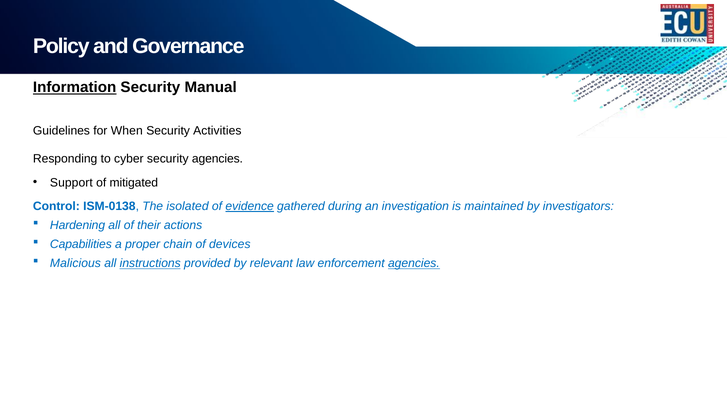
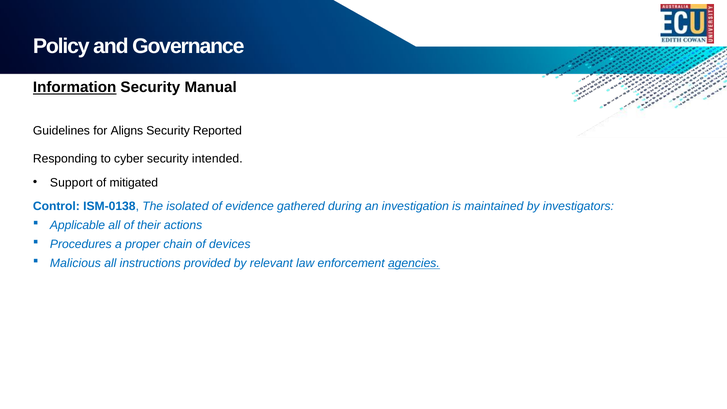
When: When -> Aligns
Activities: Activities -> Reported
security agencies: agencies -> intended
evidence underline: present -> none
Hardening: Hardening -> Applicable
Capabilities: Capabilities -> Procedures
instructions underline: present -> none
